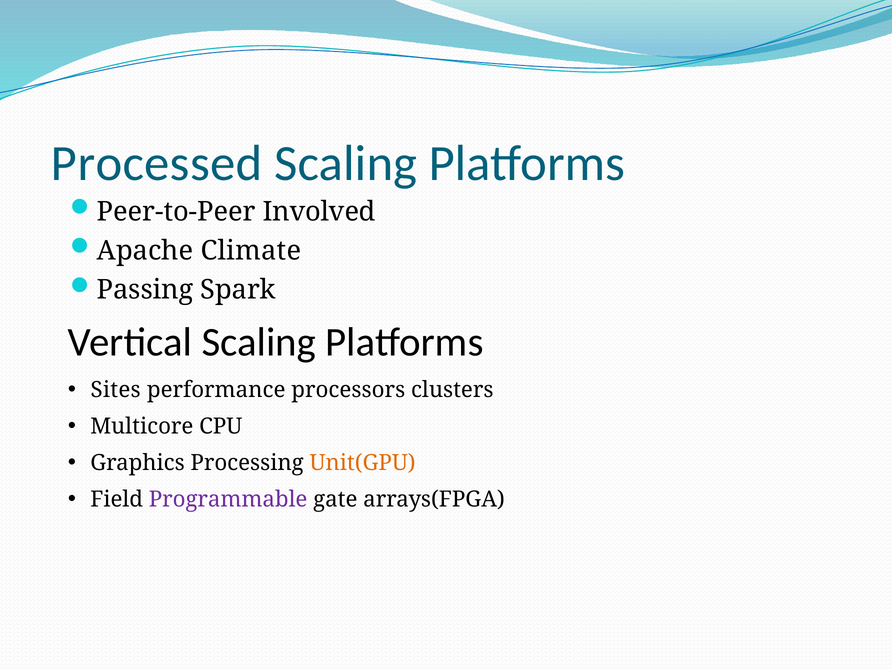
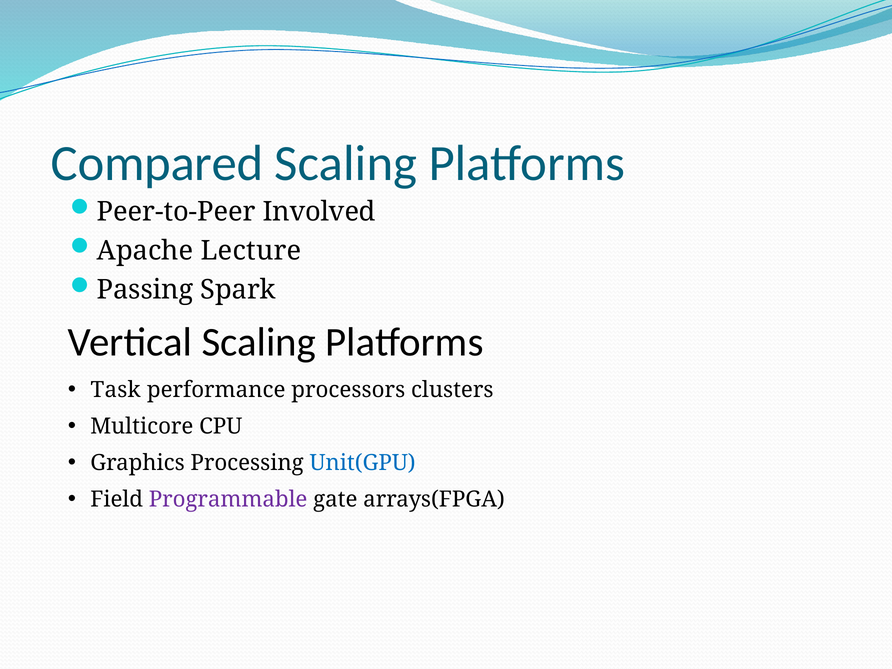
Processed: Processed -> Compared
Climate: Climate -> Lecture
Sites: Sites -> Task
Unit(GPU colour: orange -> blue
